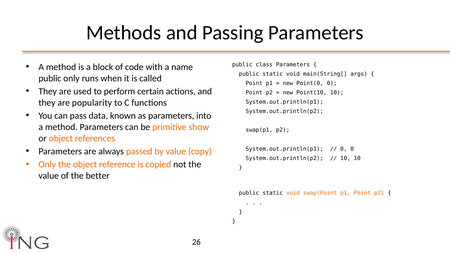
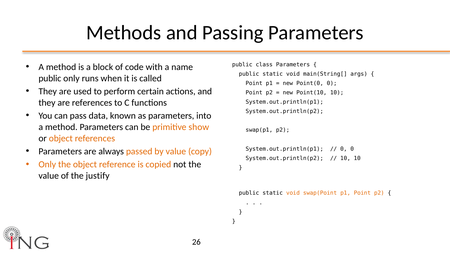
are popularity: popularity -> references
better: better -> justify
